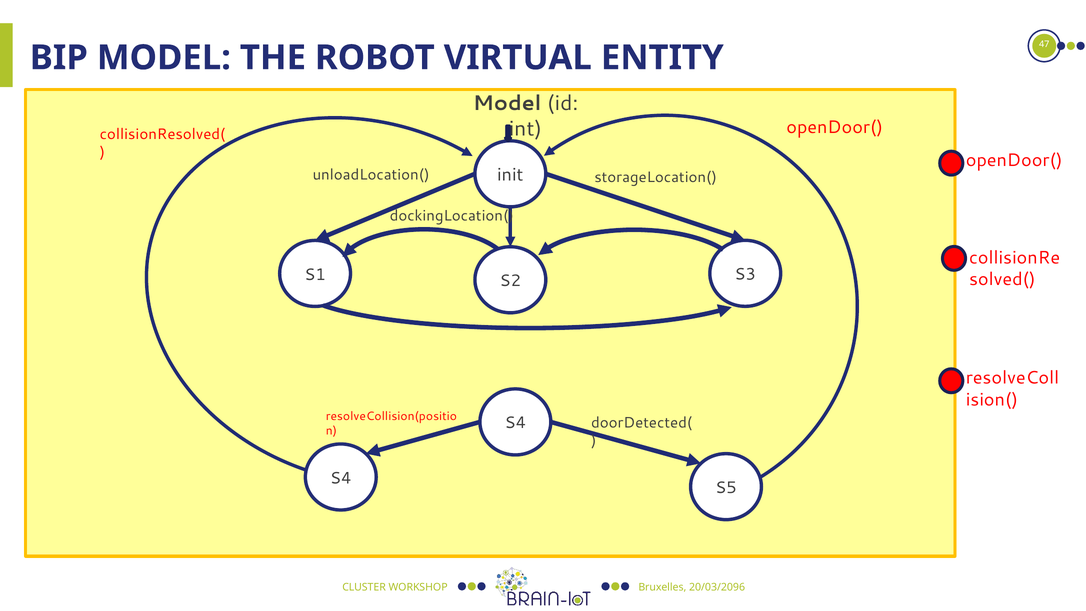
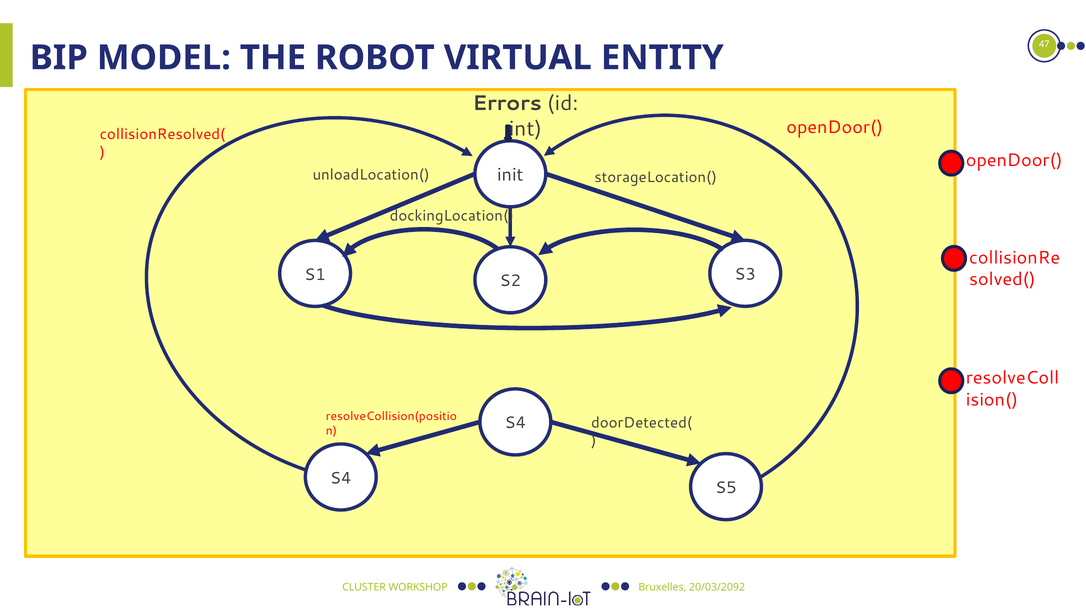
Model at (507, 103): Model -> Errors
20/03/2096: 20/03/2096 -> 20/03/2092
